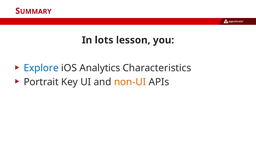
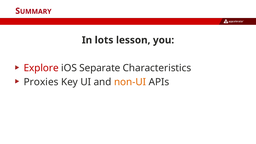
Explore colour: blue -> red
Analytics: Analytics -> Separate
Portrait: Portrait -> Proxies
